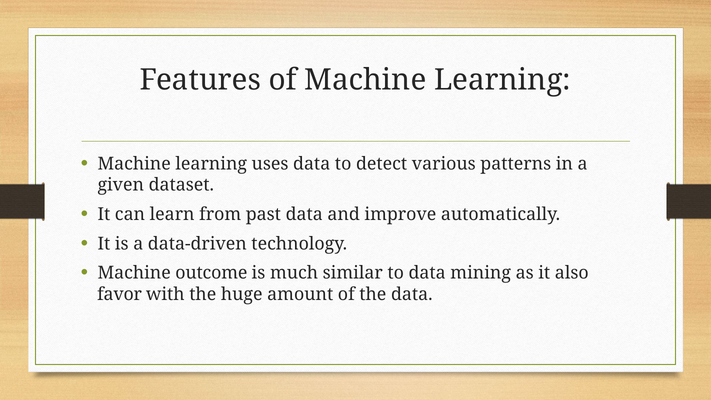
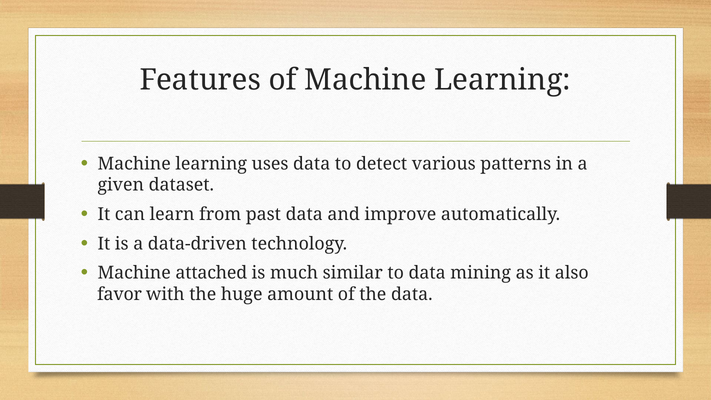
outcome: outcome -> attached
